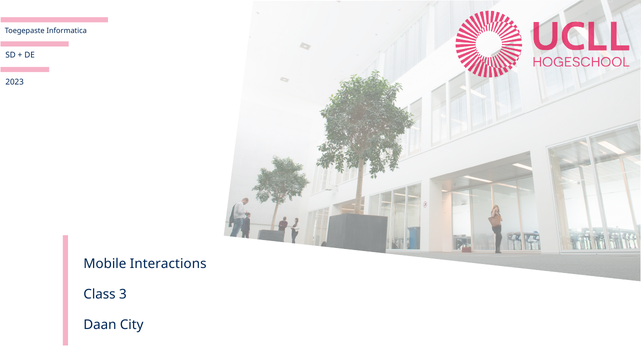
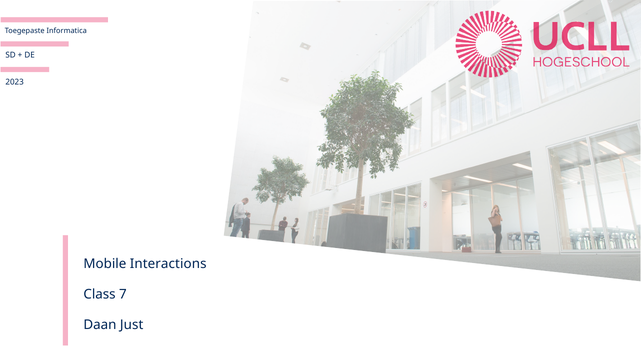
3: 3 -> 7
City: City -> Just
